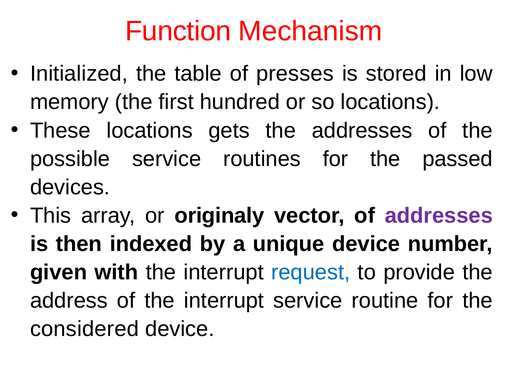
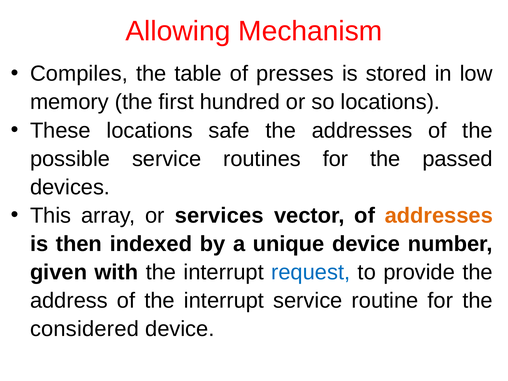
Function: Function -> Allowing
Initialized: Initialized -> Compiles
gets: gets -> safe
originaly: originaly -> services
addresses at (439, 216) colour: purple -> orange
